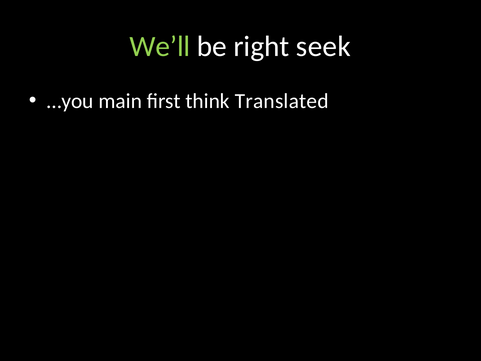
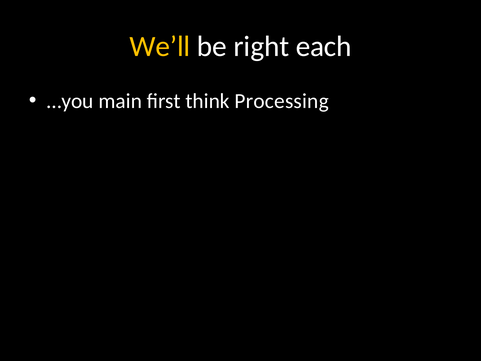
We’ll colour: light green -> yellow
seek: seek -> each
Translated: Translated -> Processing
